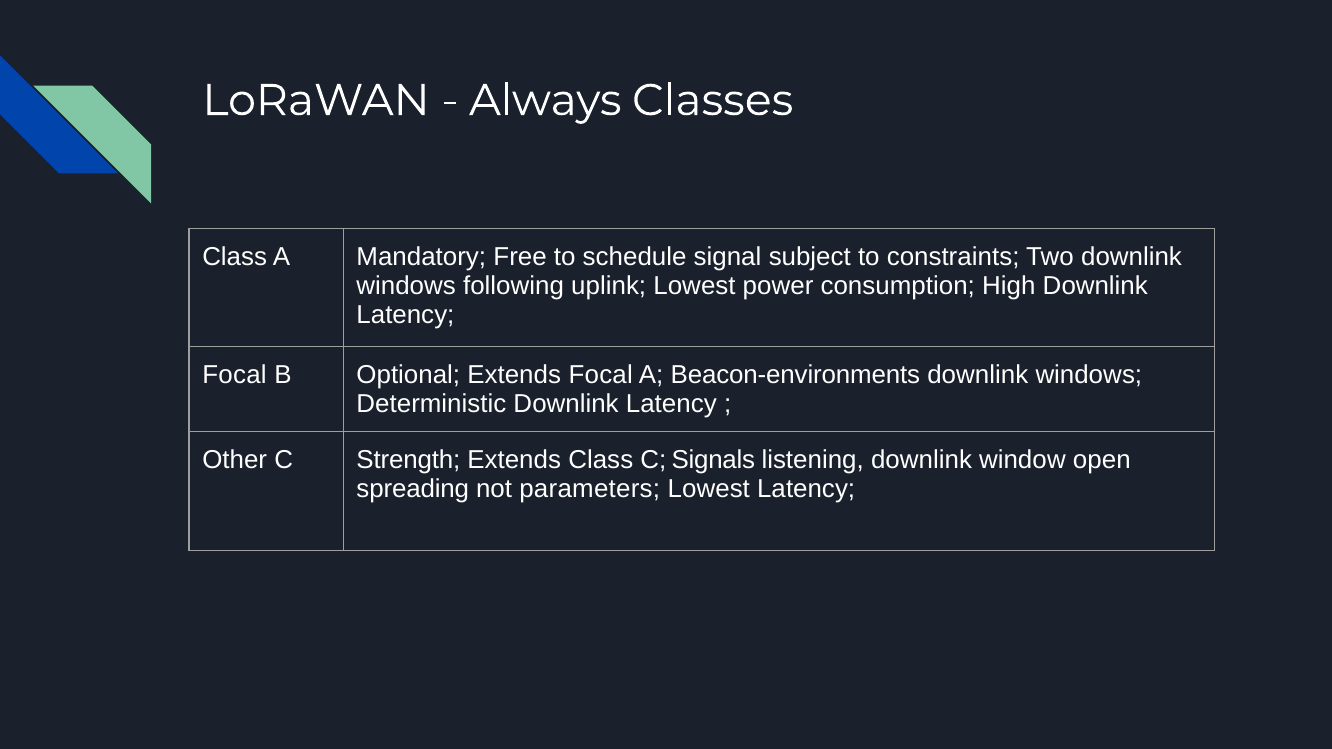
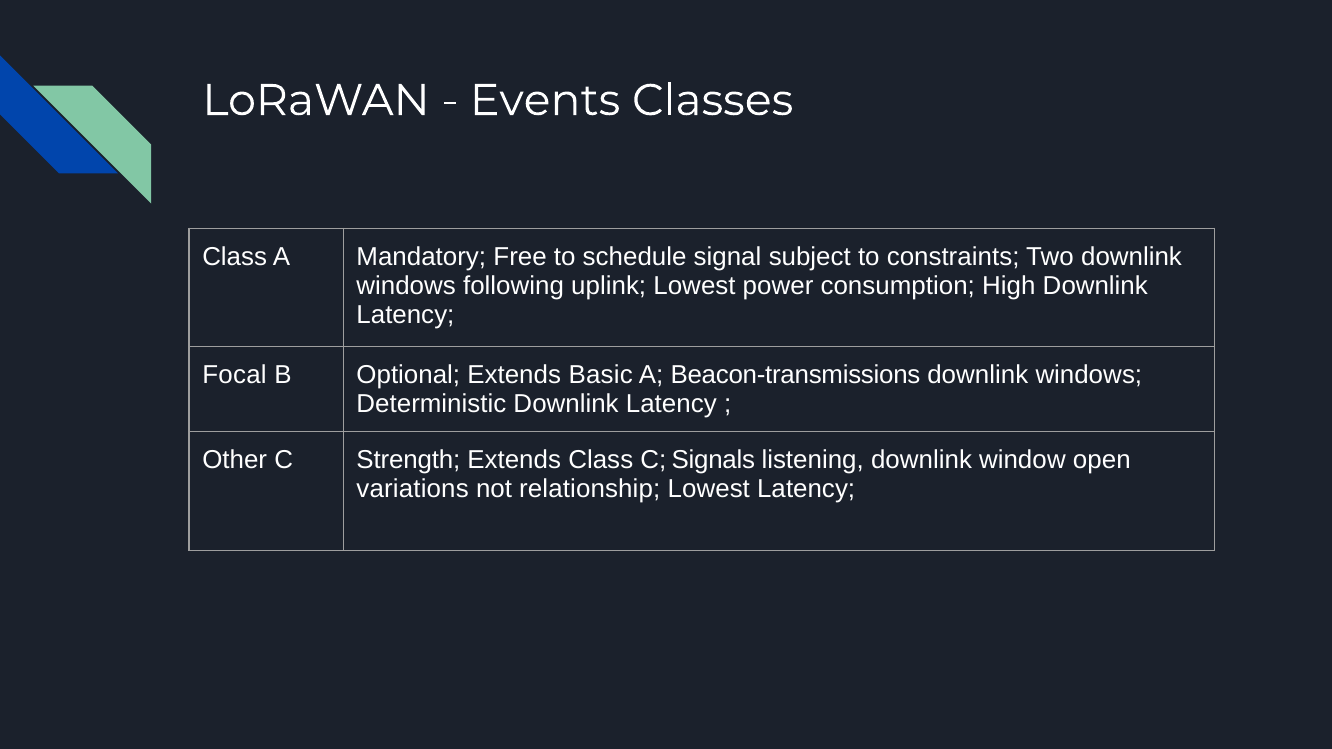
Always: Always -> Events
Extends Focal: Focal -> Basic
Beacon-environments: Beacon-environments -> Beacon-transmissions
spreading: spreading -> variations
parameters: parameters -> relationship
